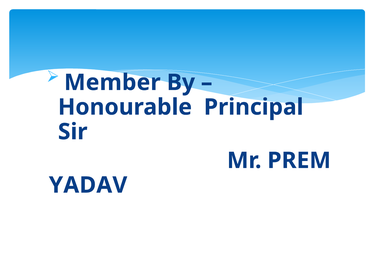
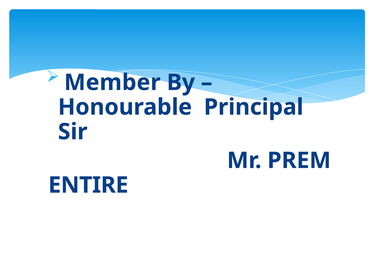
YADAV: YADAV -> ENTIRE
